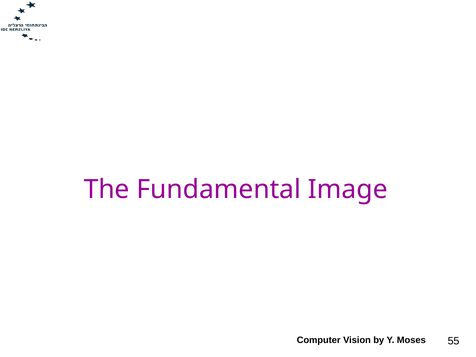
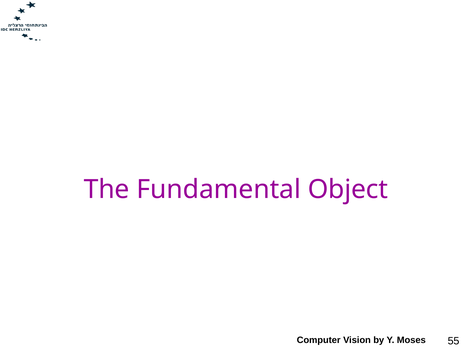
Image: Image -> Object
